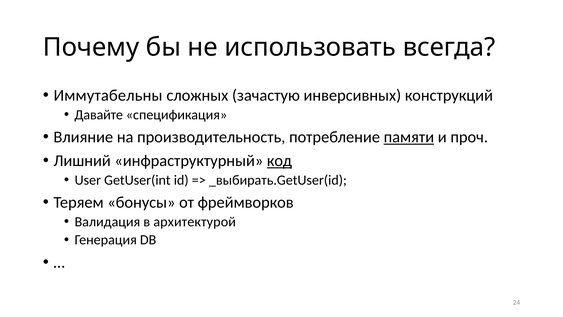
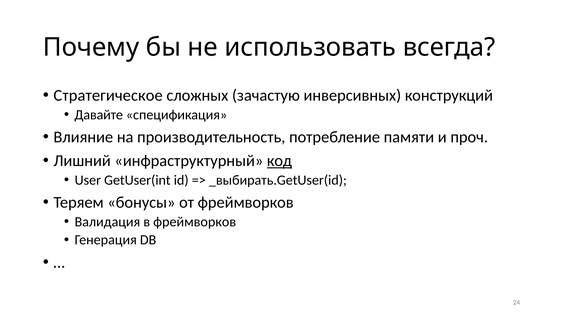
Иммутабельны: Иммутабельны -> Стратегическое
памяти underline: present -> none
в архитектурой: архитектурой -> фреймворков
